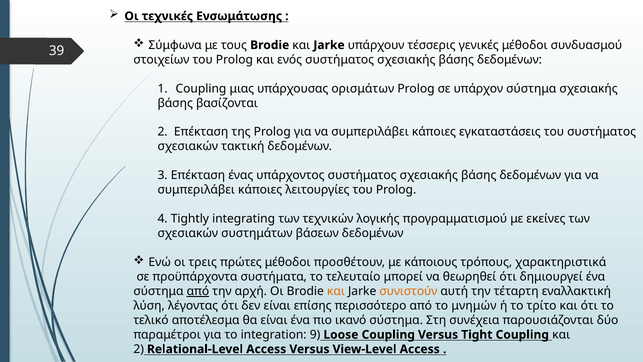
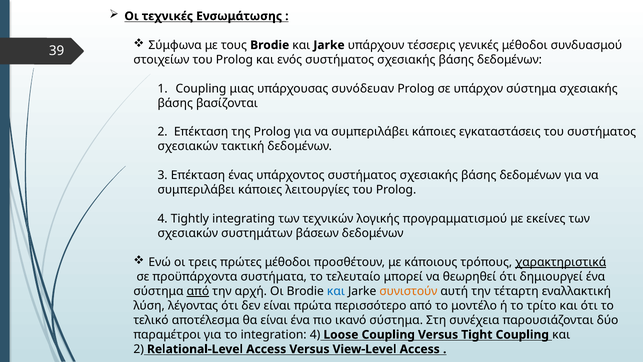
ορισμάτων: ορισμάτων -> συνόδευαν
χαρακτηριστικά underline: none -> present
και at (336, 291) colour: orange -> blue
επίσης: επίσης -> πρώτα
μνημών: μνημών -> μοντέλο
integration 9: 9 -> 4
